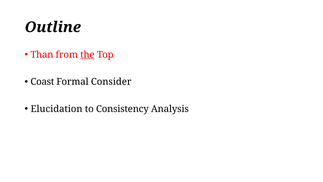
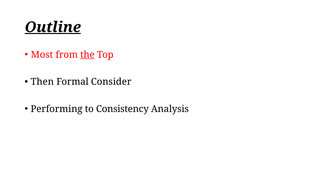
Outline underline: none -> present
Than: Than -> Most
Coast: Coast -> Then
Elucidation: Elucidation -> Performing
